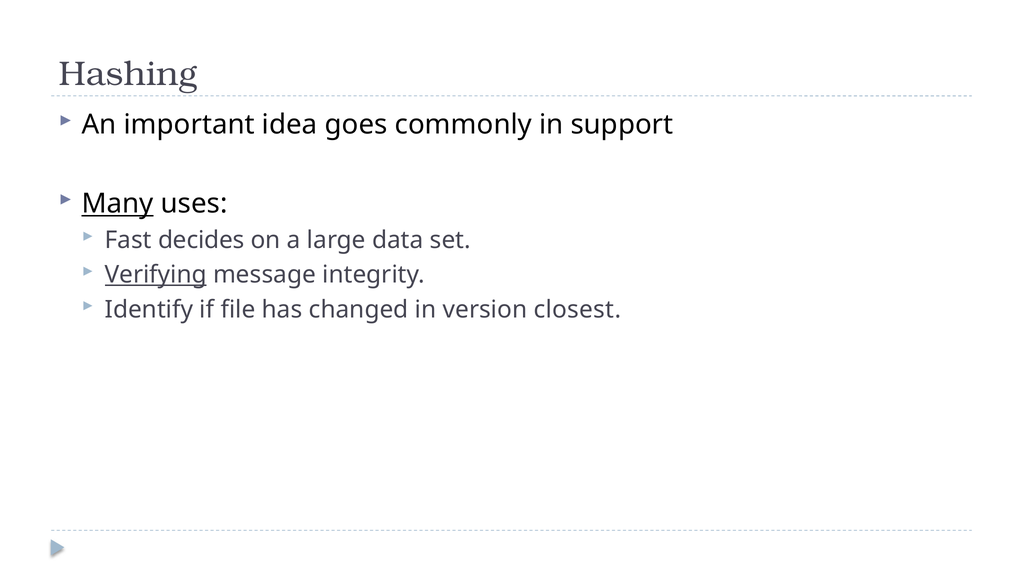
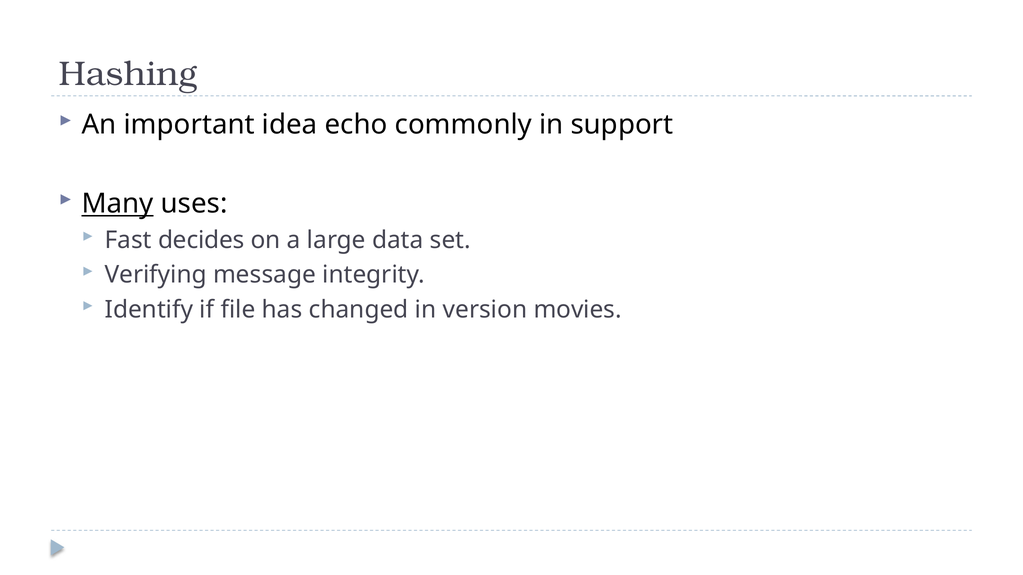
goes: goes -> echo
Verifying underline: present -> none
closest: closest -> movies
